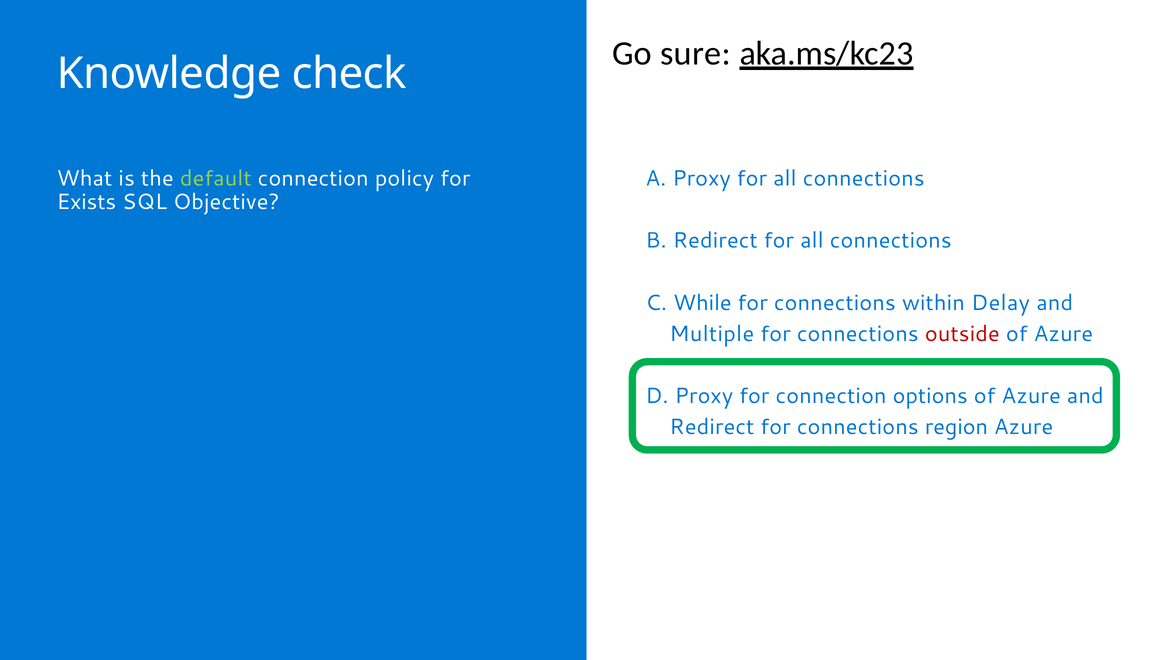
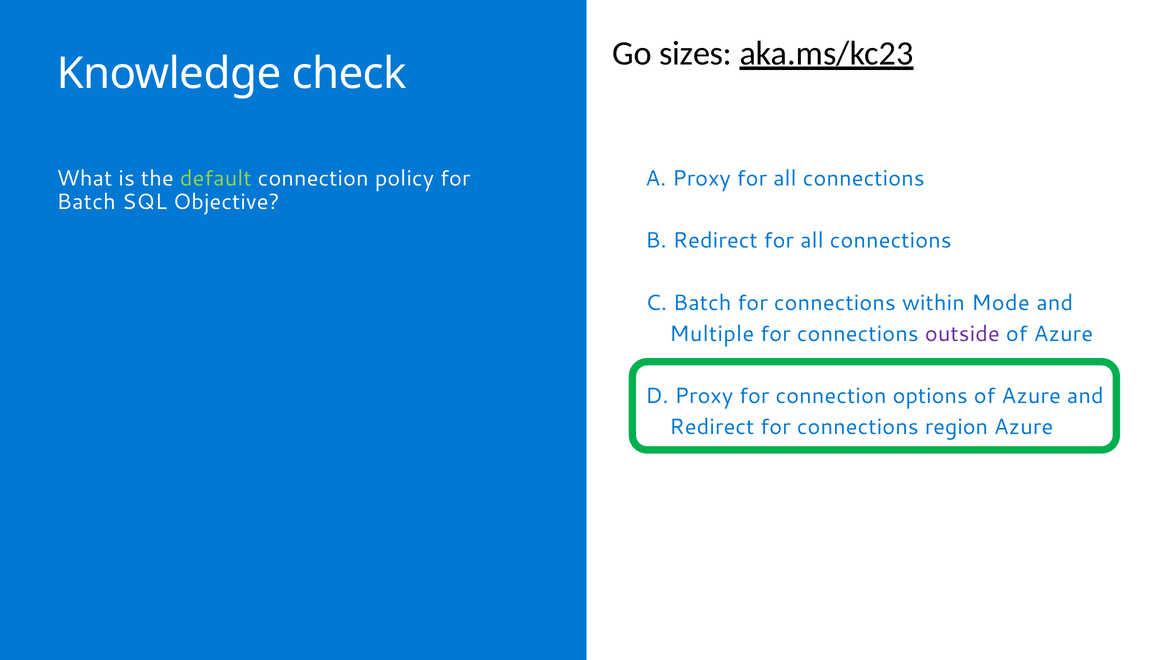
sure: sure -> sizes
Exists at (86, 202): Exists -> Batch
C While: While -> Batch
Delay: Delay -> Mode
outside colour: red -> purple
